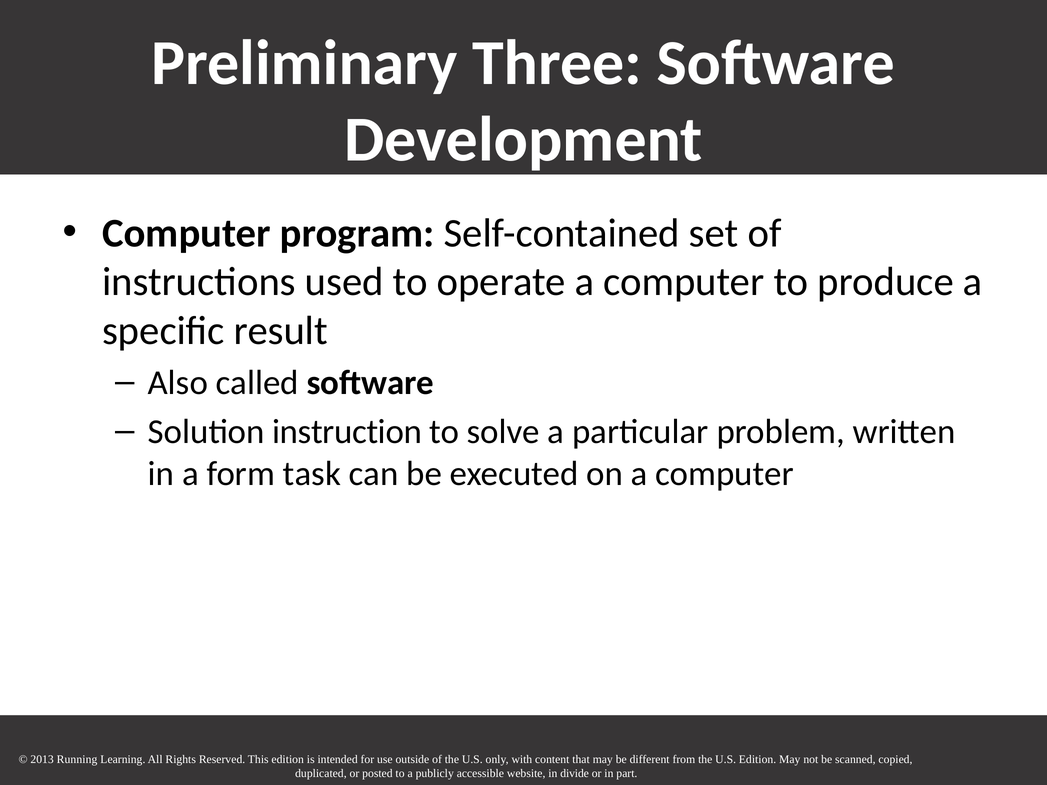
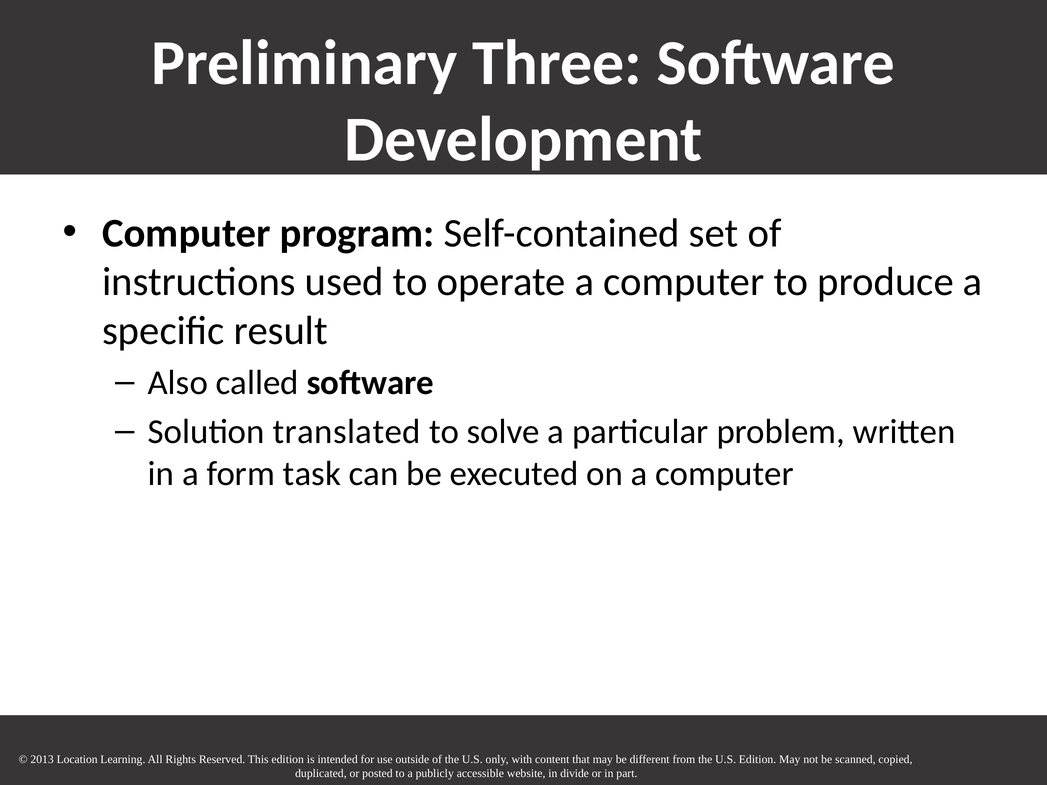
instruction: instruction -> translated
Running: Running -> Location
